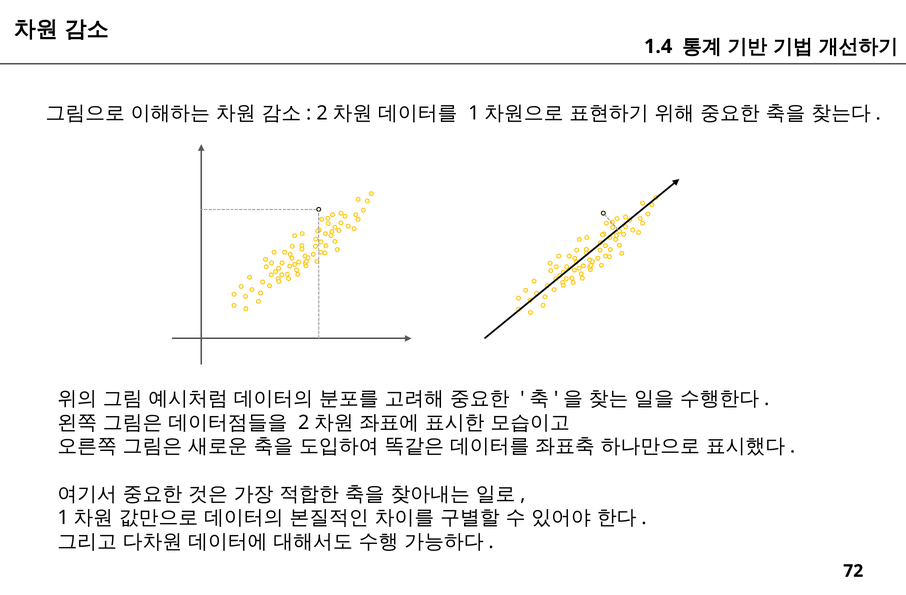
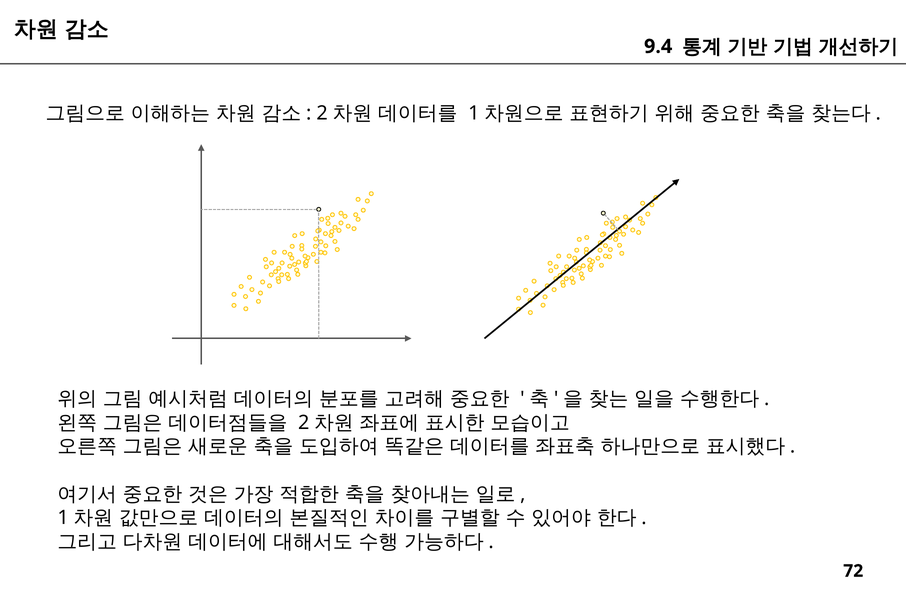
1.4: 1.4 -> 9.4
